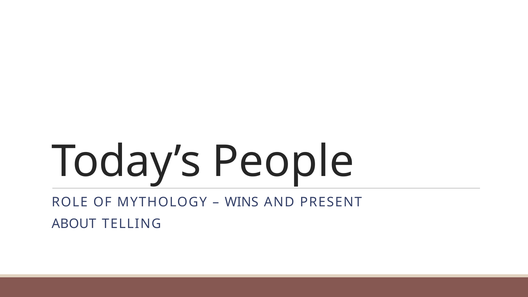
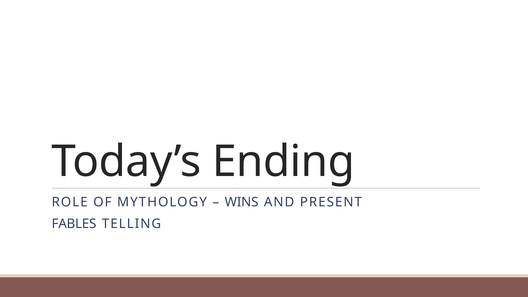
People: People -> Ending
ABOUT: ABOUT -> FABLES
